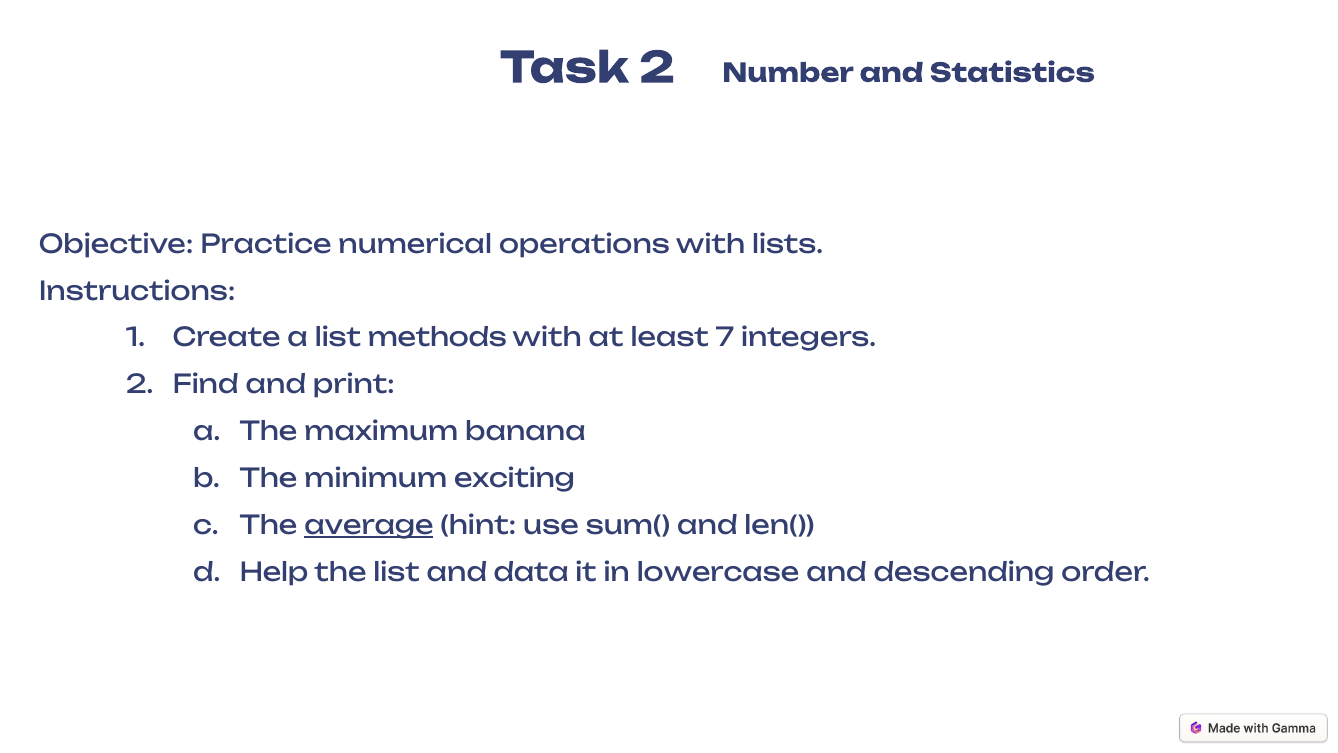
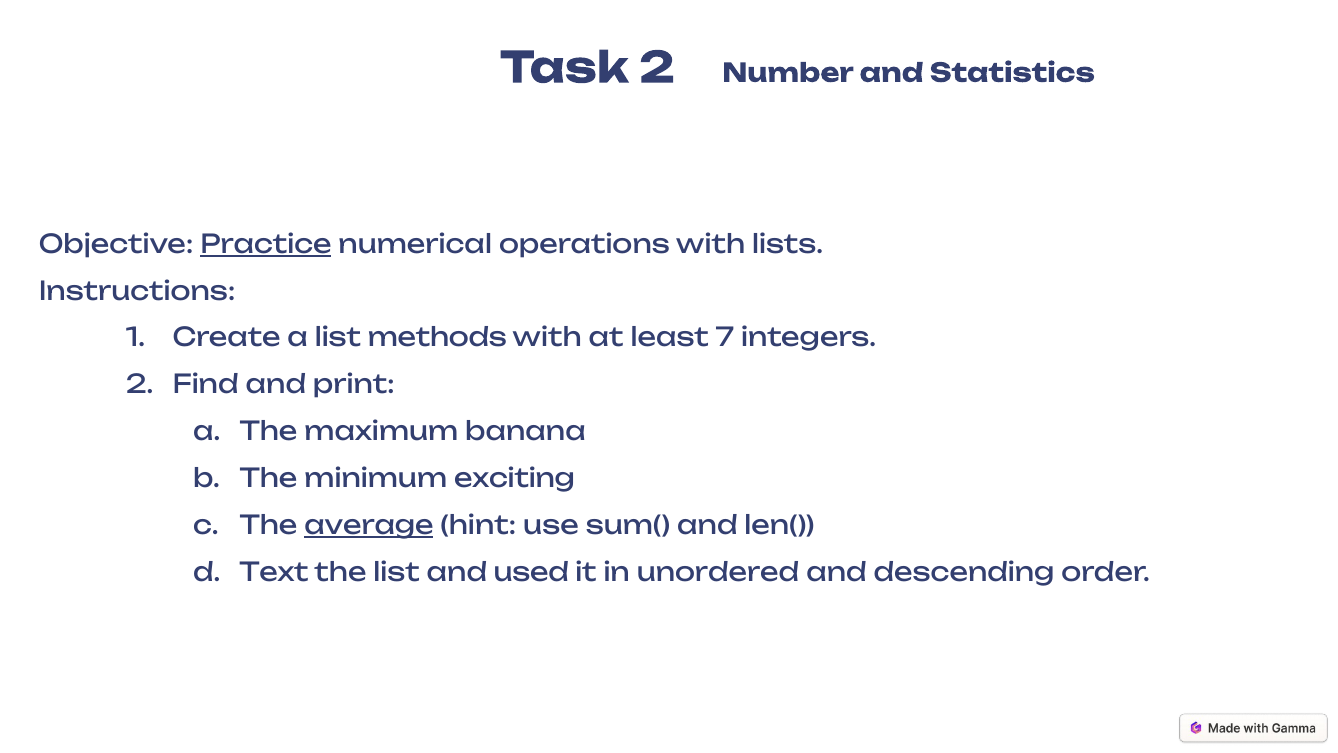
Practice underline: none -> present
Help: Help -> Text
data: data -> used
lowercase: lowercase -> unordered
